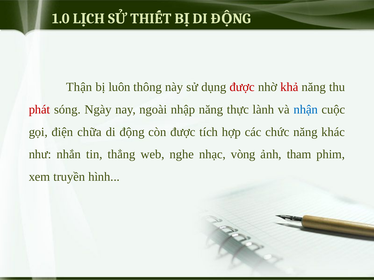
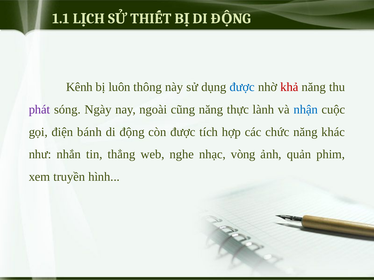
1.0: 1.0 -> 1.1
Thận: Thận -> Kênh
được at (242, 87) colour: red -> blue
phát colour: red -> purple
nhập: nhập -> cũng
chữa: chữa -> bánh
tham: tham -> quản
